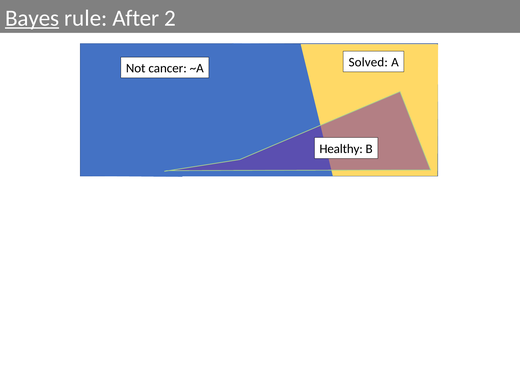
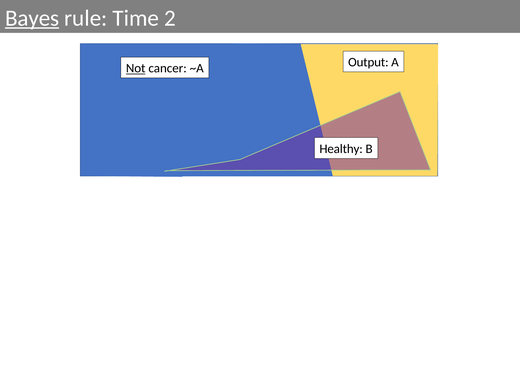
After: After -> Time
Not underline: none -> present
Solved: Solved -> Output
